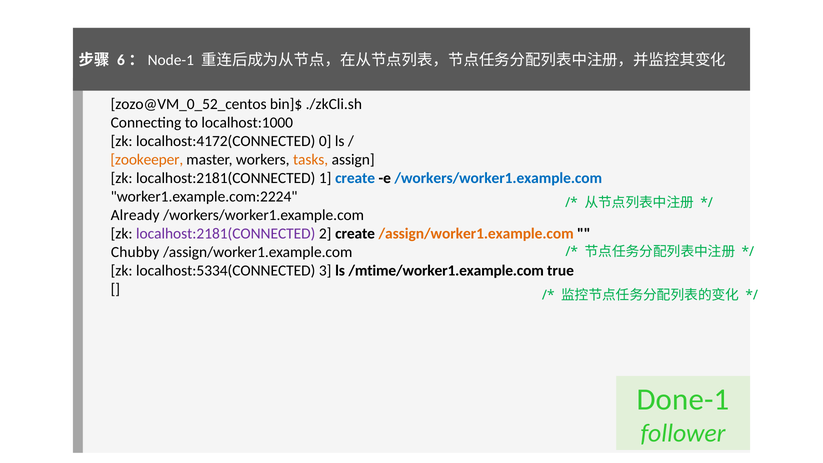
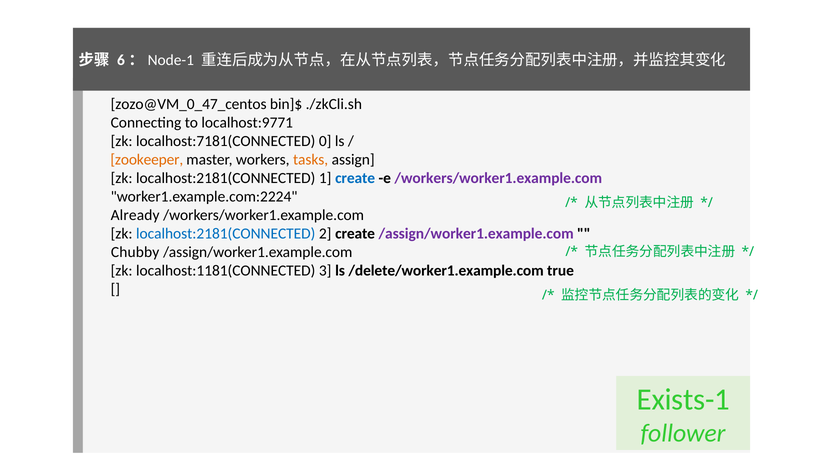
zozo@VM_0_52_centos: zozo@VM_0_52_centos -> zozo@VM_0_47_centos
localhost:1000: localhost:1000 -> localhost:9771
localhost:4172(CONNECTED: localhost:4172(CONNECTED -> localhost:7181(CONNECTED
/workers/worker1.example.com at (498, 178) colour: blue -> purple
localhost:2181(CONNECTED at (226, 234) colour: purple -> blue
/assign/worker1.example.com at (476, 234) colour: orange -> purple
localhost:5334(CONNECTED: localhost:5334(CONNECTED -> localhost:1181(CONNECTED
/mtime/worker1.example.com: /mtime/worker1.example.com -> /delete/worker1.example.com
Done-1: Done-1 -> Exists-1
